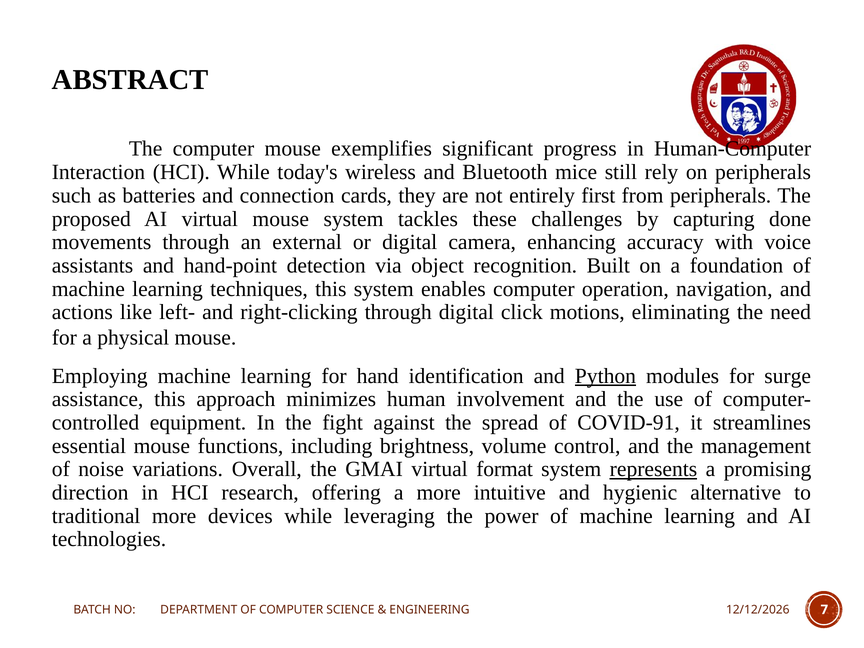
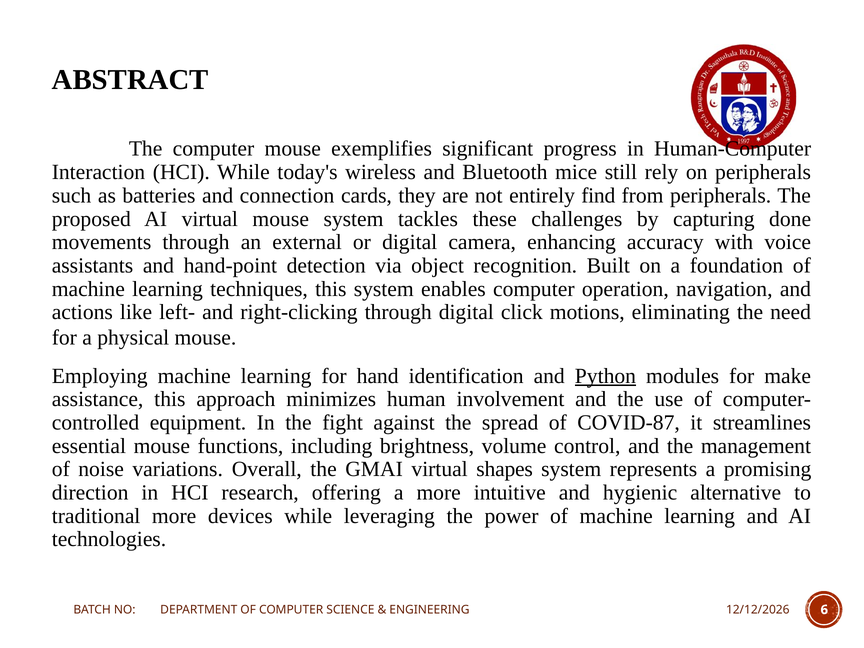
first: first -> find
surge: surge -> make
COVID-91: COVID-91 -> COVID-87
format: format -> shapes
represents underline: present -> none
7: 7 -> 6
